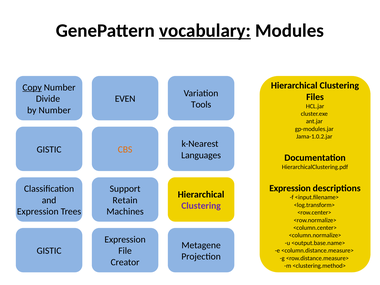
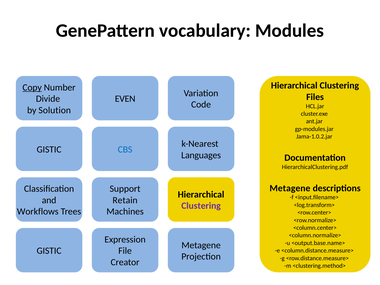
vocabulary underline: present -> none
Tools: Tools -> Code
by Number: Number -> Solution
CBS colour: orange -> blue
Expression at (290, 188): Expression -> Metagene
Expression at (38, 212): Expression -> Workflows
